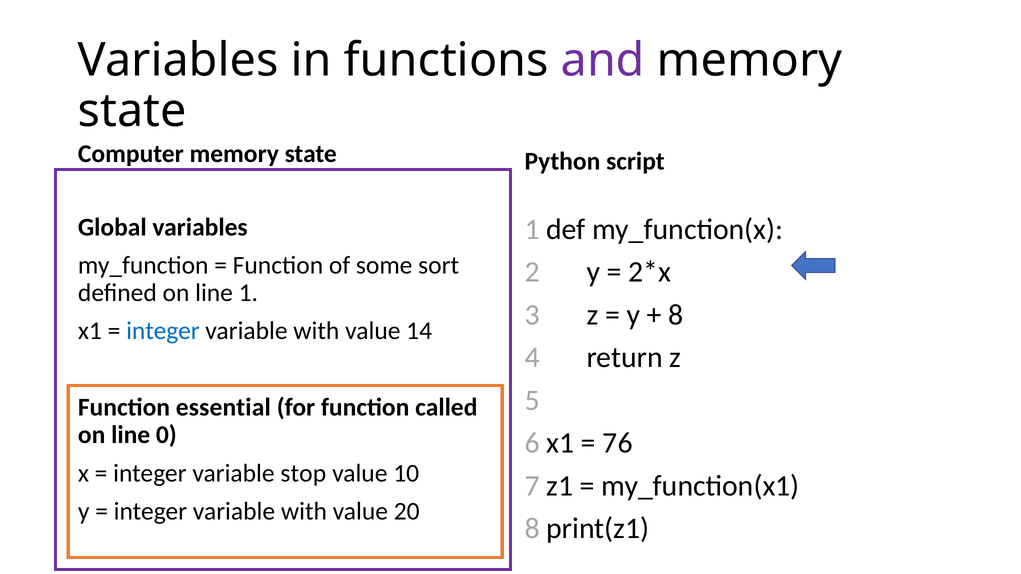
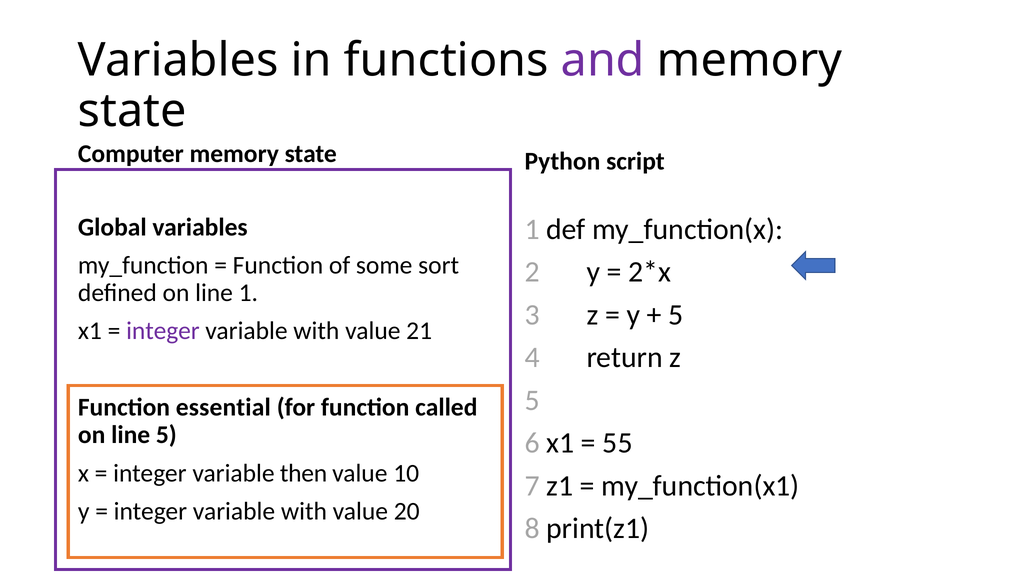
8 at (676, 315): 8 -> 5
integer at (163, 331) colour: blue -> purple
14: 14 -> 21
line 0: 0 -> 5
76: 76 -> 55
stop: stop -> then
